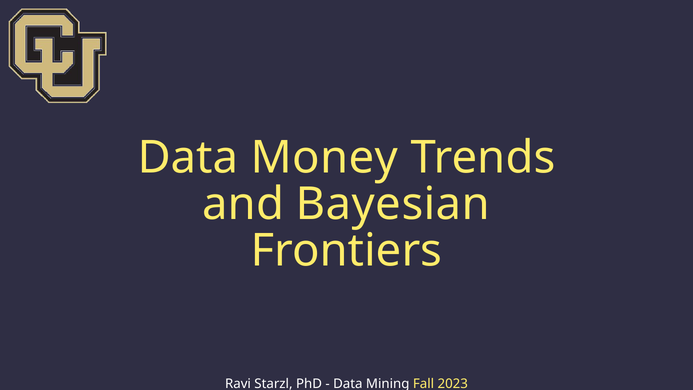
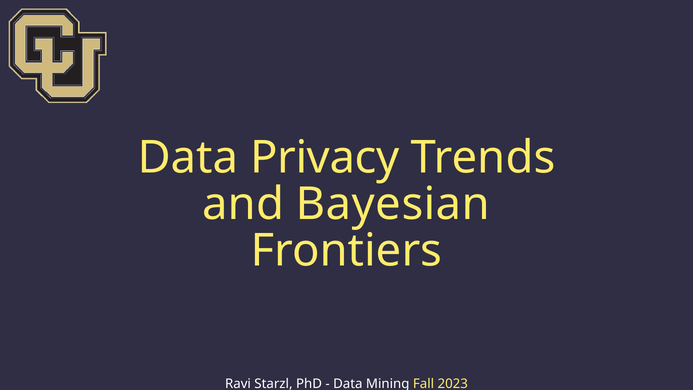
Money: Money -> Privacy
